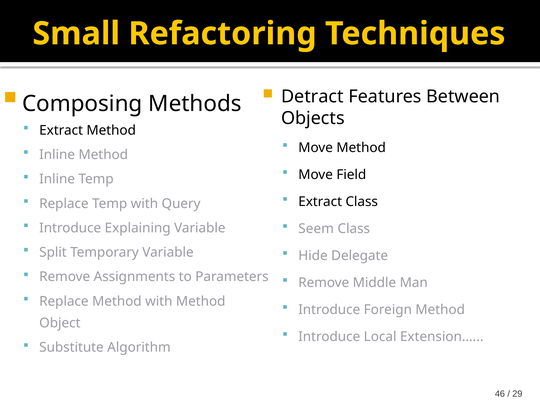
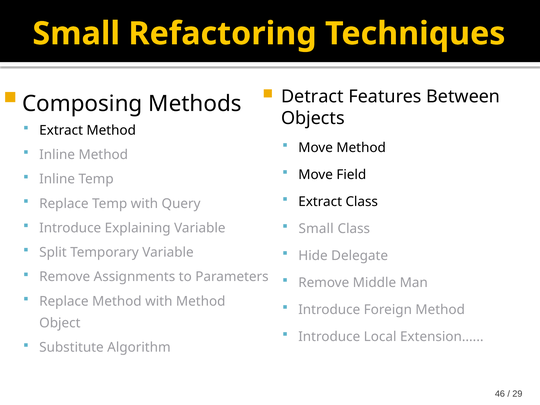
Seem at (316, 229): Seem -> Small
